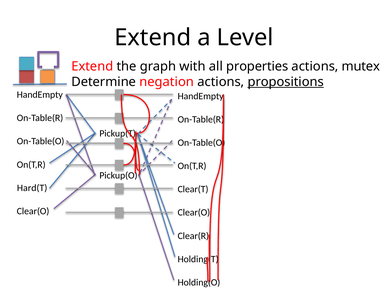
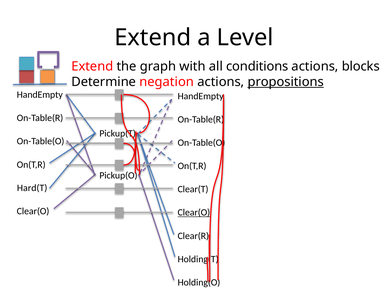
properties: properties -> conditions
mutex: mutex -> blocks
Clear(O at (194, 213) underline: none -> present
